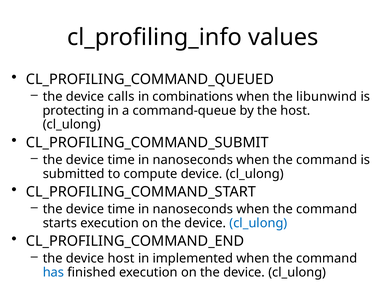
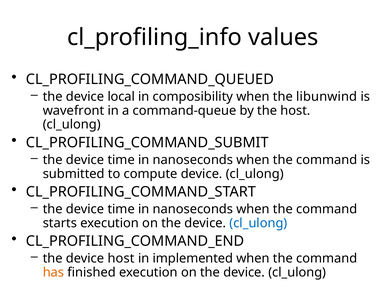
calls: calls -> local
combinations: combinations -> composibility
protecting: protecting -> wavefront
has colour: blue -> orange
